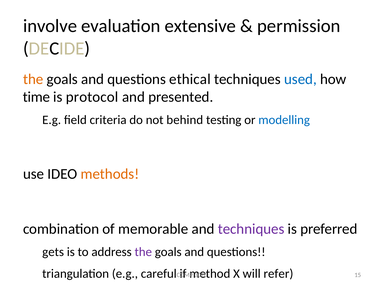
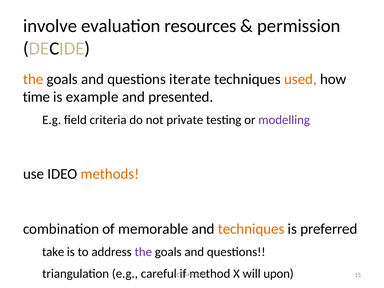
extensive: extensive -> resources
ethical: ethical -> iterate
used colour: blue -> orange
protocol: protocol -> example
behind: behind -> private
modelling colour: blue -> purple
techniques at (251, 229) colour: purple -> orange
gets: gets -> take
refer: refer -> upon
